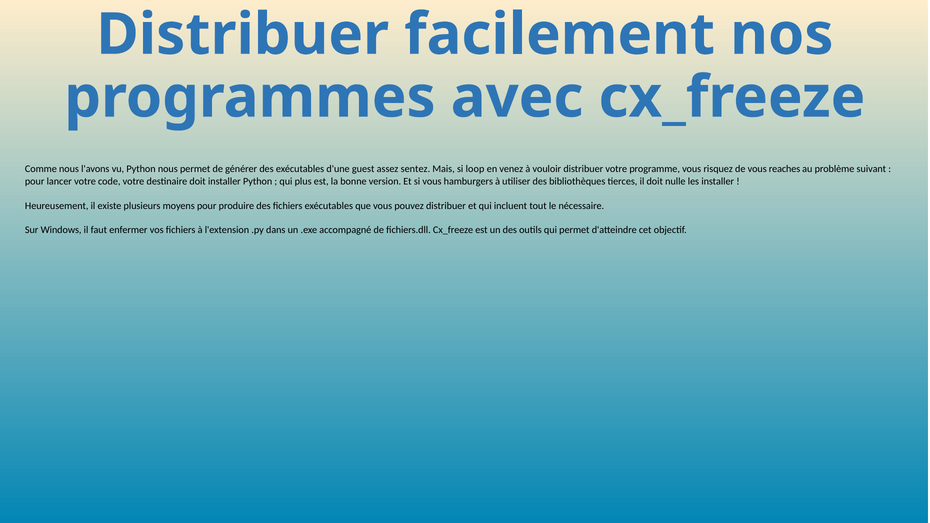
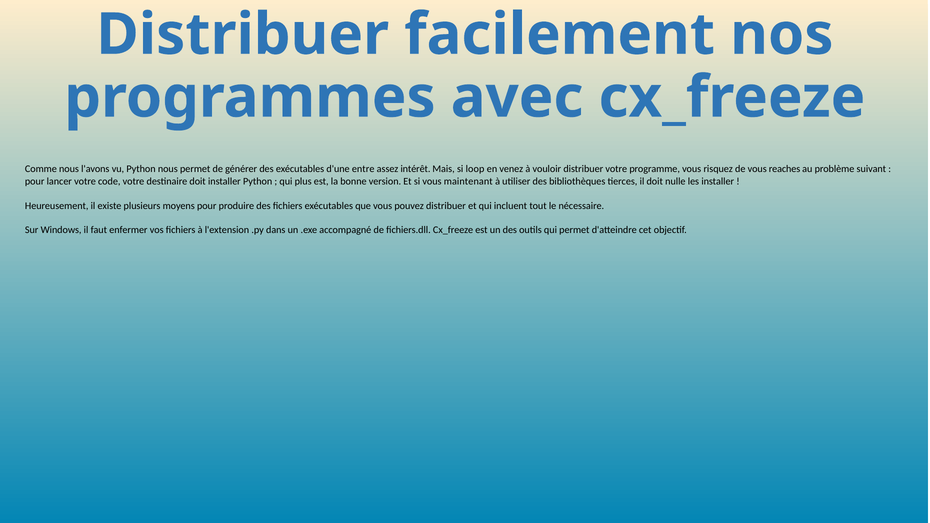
guest: guest -> entre
sentez: sentez -> intérêt
hamburgers: hamburgers -> maintenant
